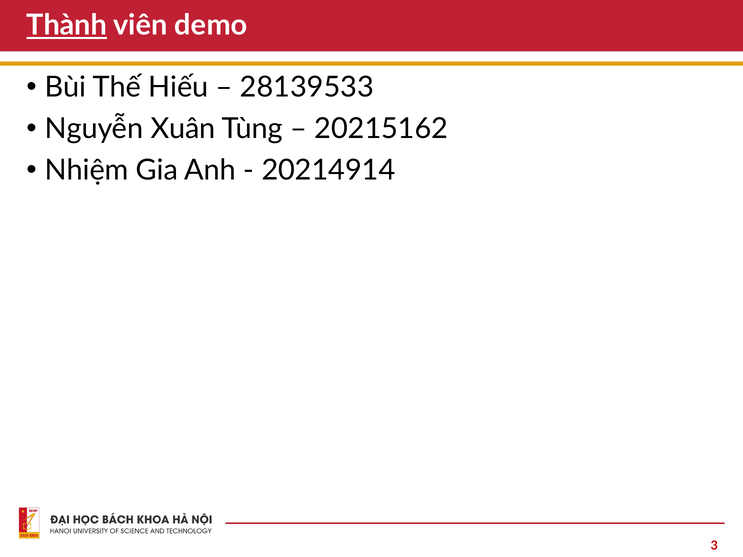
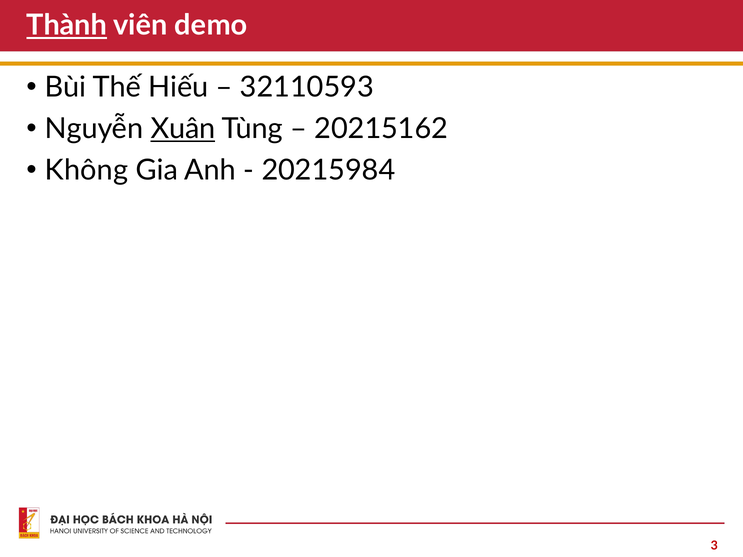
28139533: 28139533 -> 32110593
Xuân underline: none -> present
Nhiệm: Nhiệm -> Không
20214914: 20214914 -> 20215984
